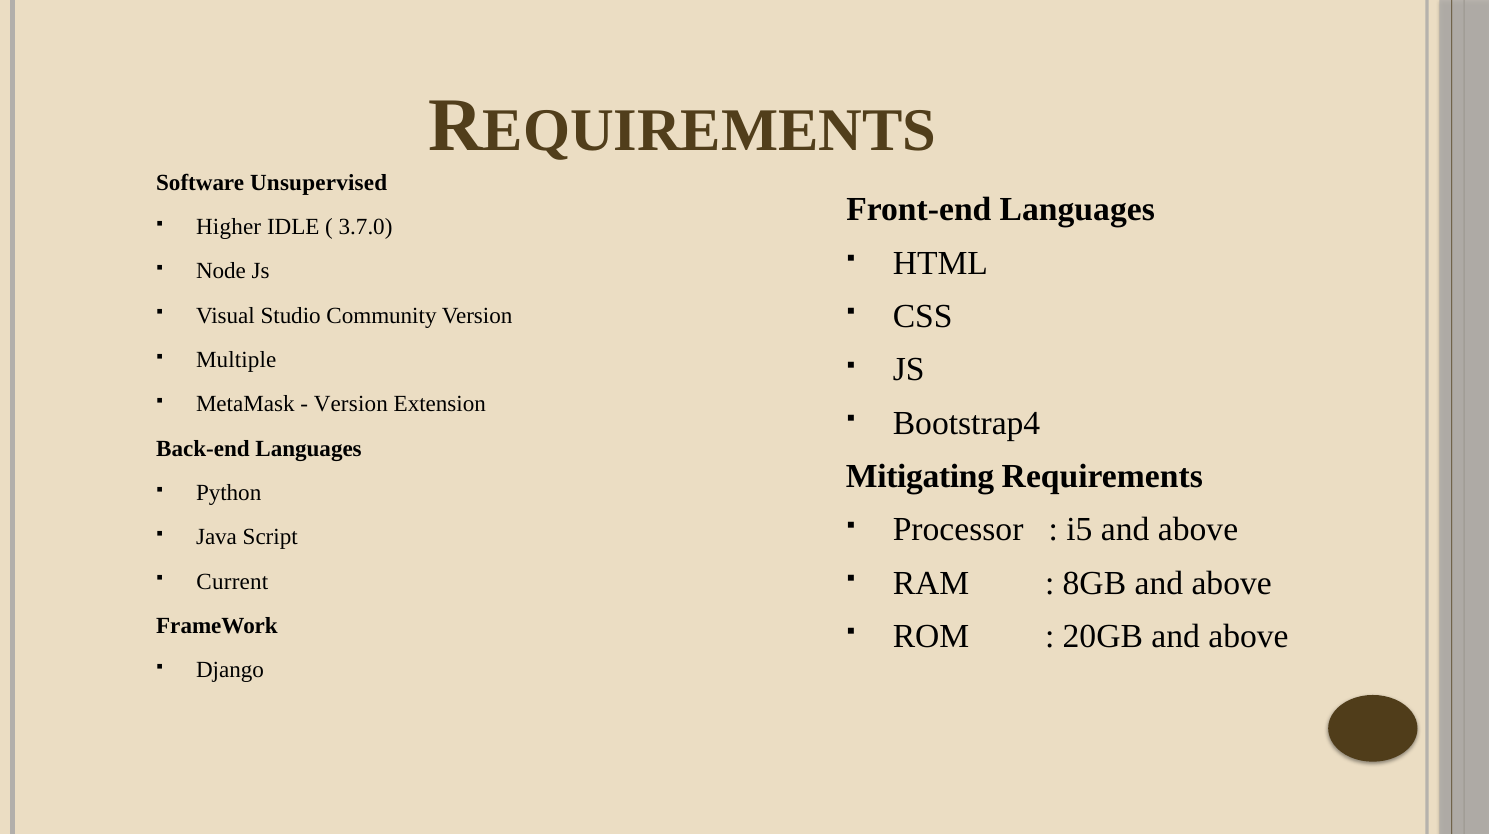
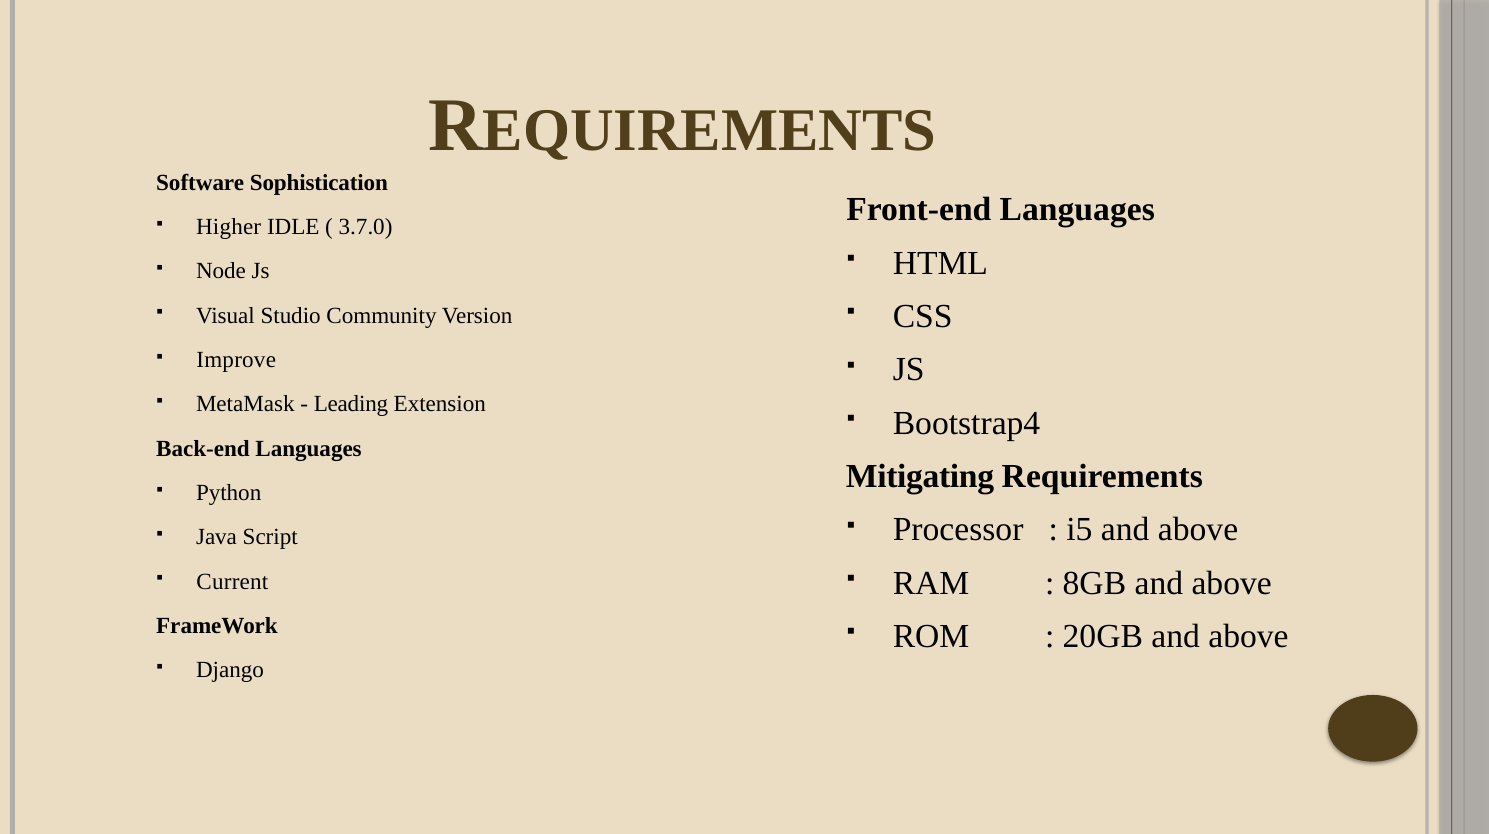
Unsupervised: Unsupervised -> Sophistication
Multiple: Multiple -> Improve
Version at (351, 404): Version -> Leading
